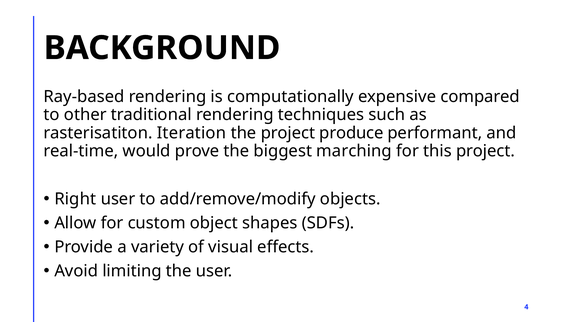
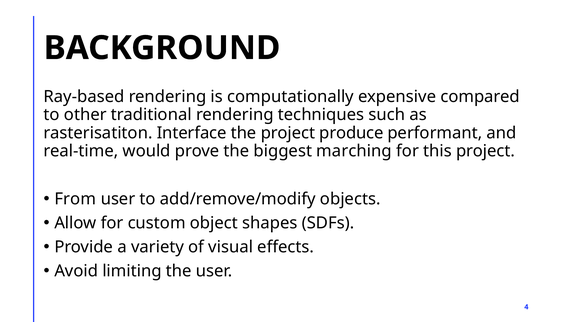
Iteration: Iteration -> Interface
Right: Right -> From
